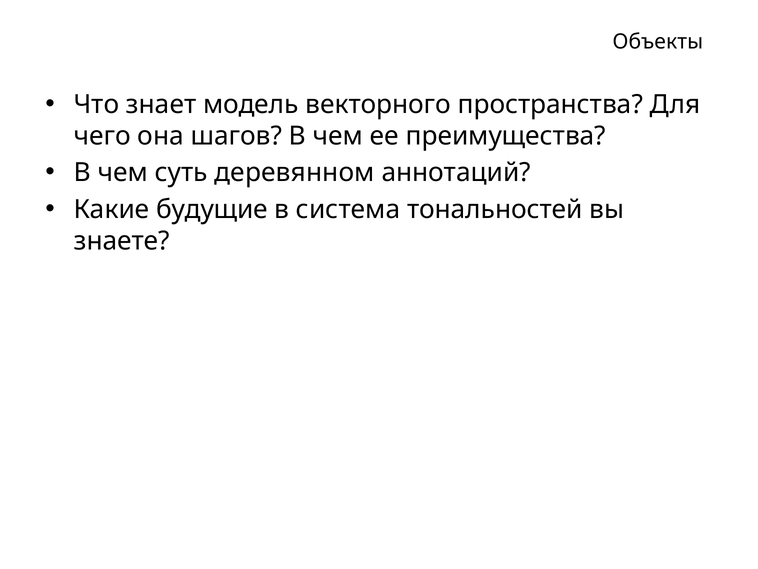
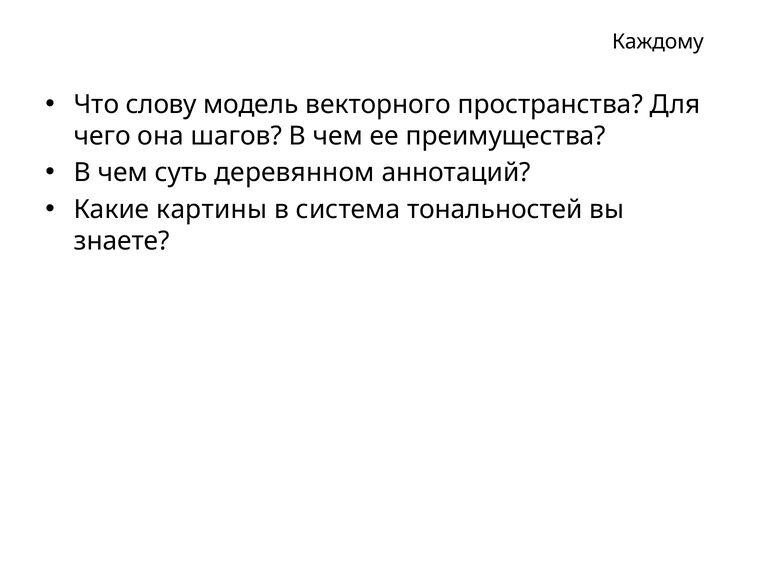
Объекты: Объекты -> Каждому
знает: знает -> слову
будущие: будущие -> картины
